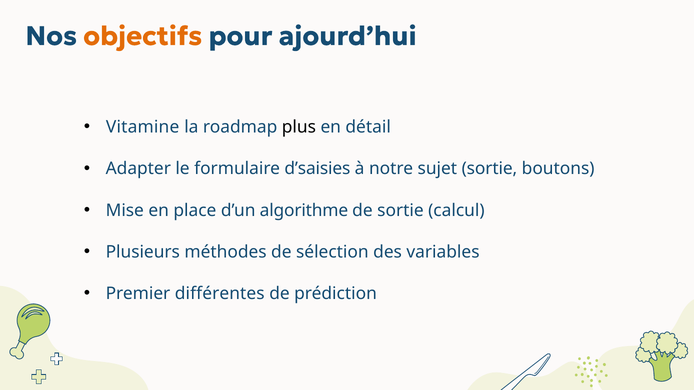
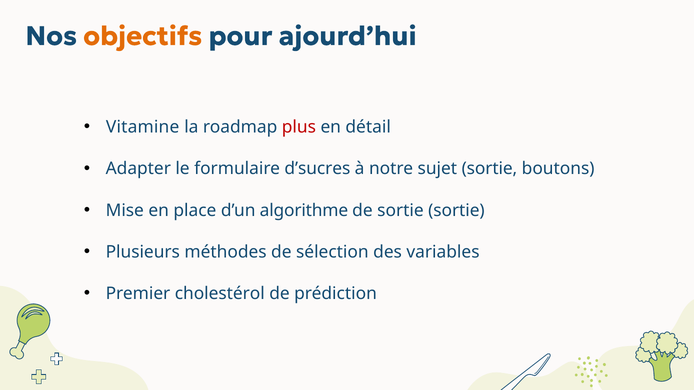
plus colour: black -> red
d’saisies: d’saisies -> d’sucres
sortie calcul: calcul -> sortie
différentes: différentes -> cholestérol
